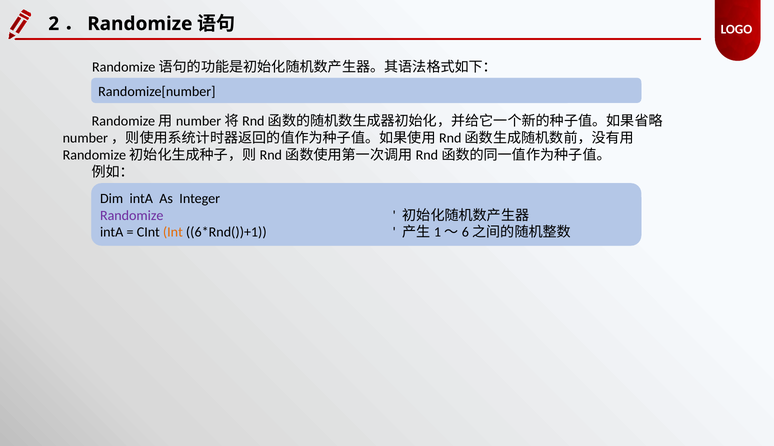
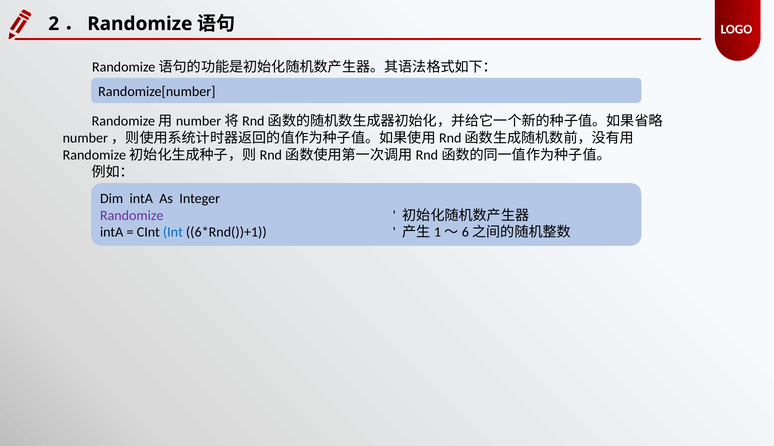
Int colour: orange -> blue
